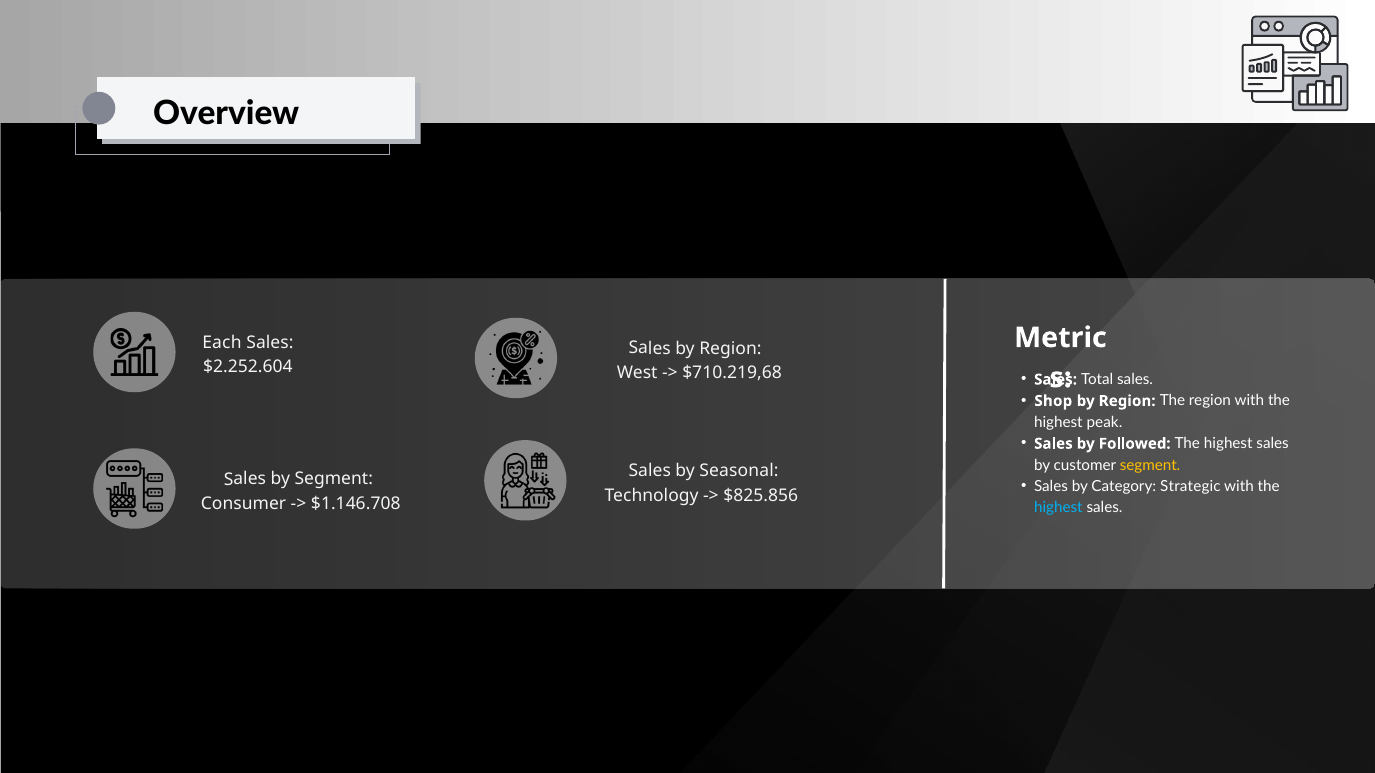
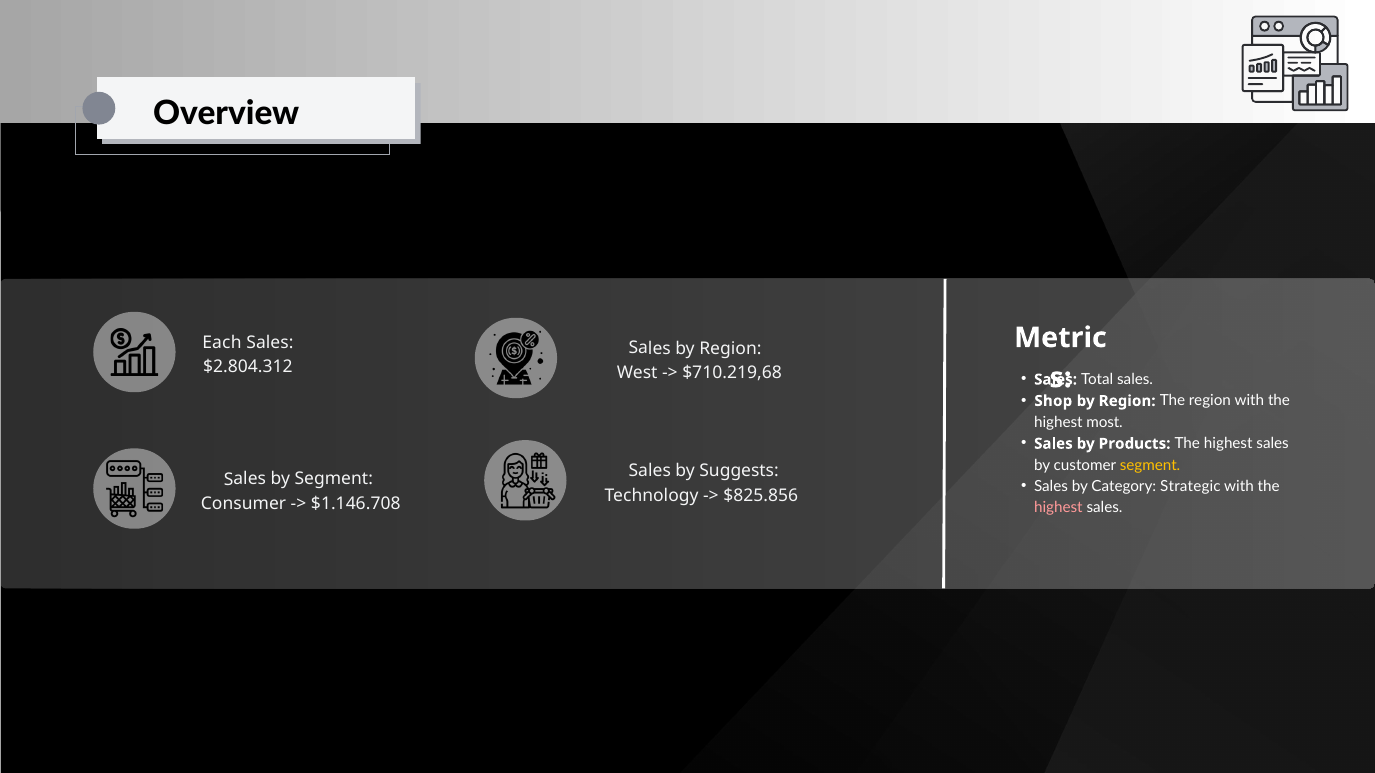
$2.252.604: $2.252.604 -> $2.804.312
peak: peak -> most
Followed: Followed -> Products
Seasonal: Seasonal -> Suggests
highest at (1058, 508) colour: light blue -> pink
